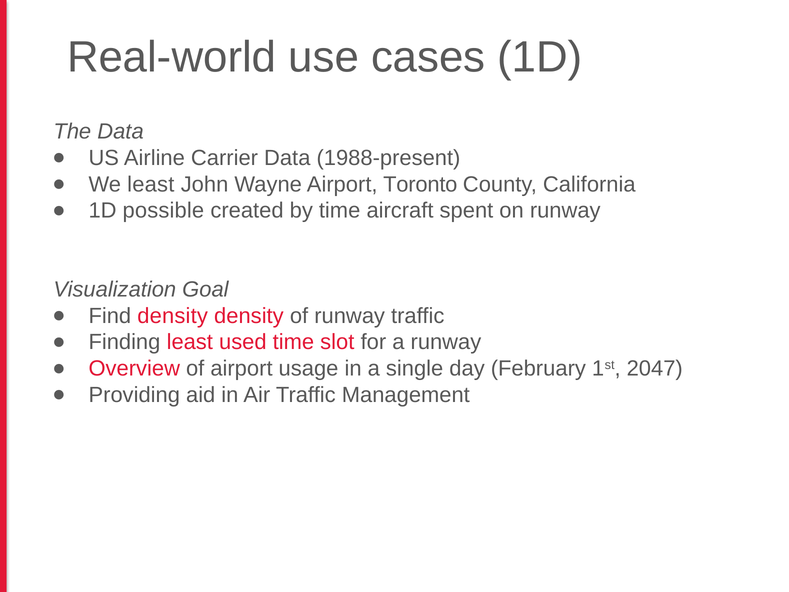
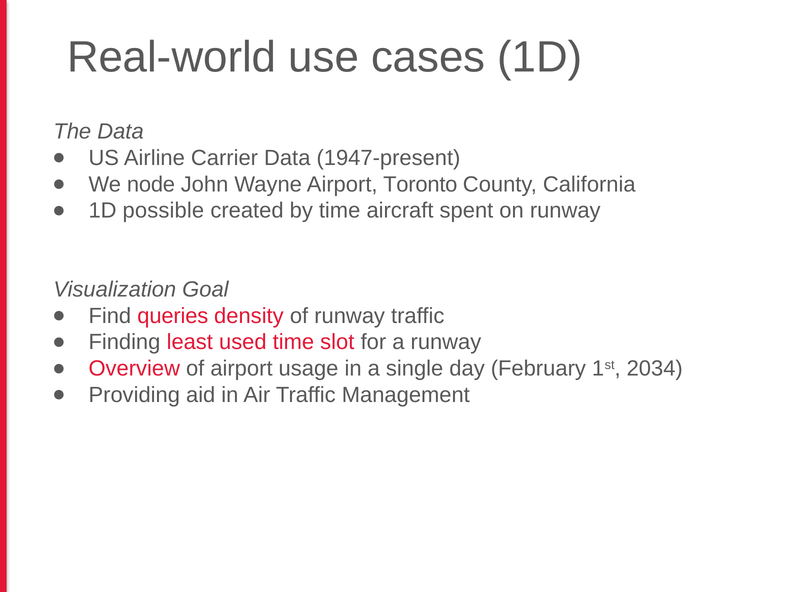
1988-present: 1988-present -> 1947-present
We least: least -> node
Find density: density -> queries
2047: 2047 -> 2034
